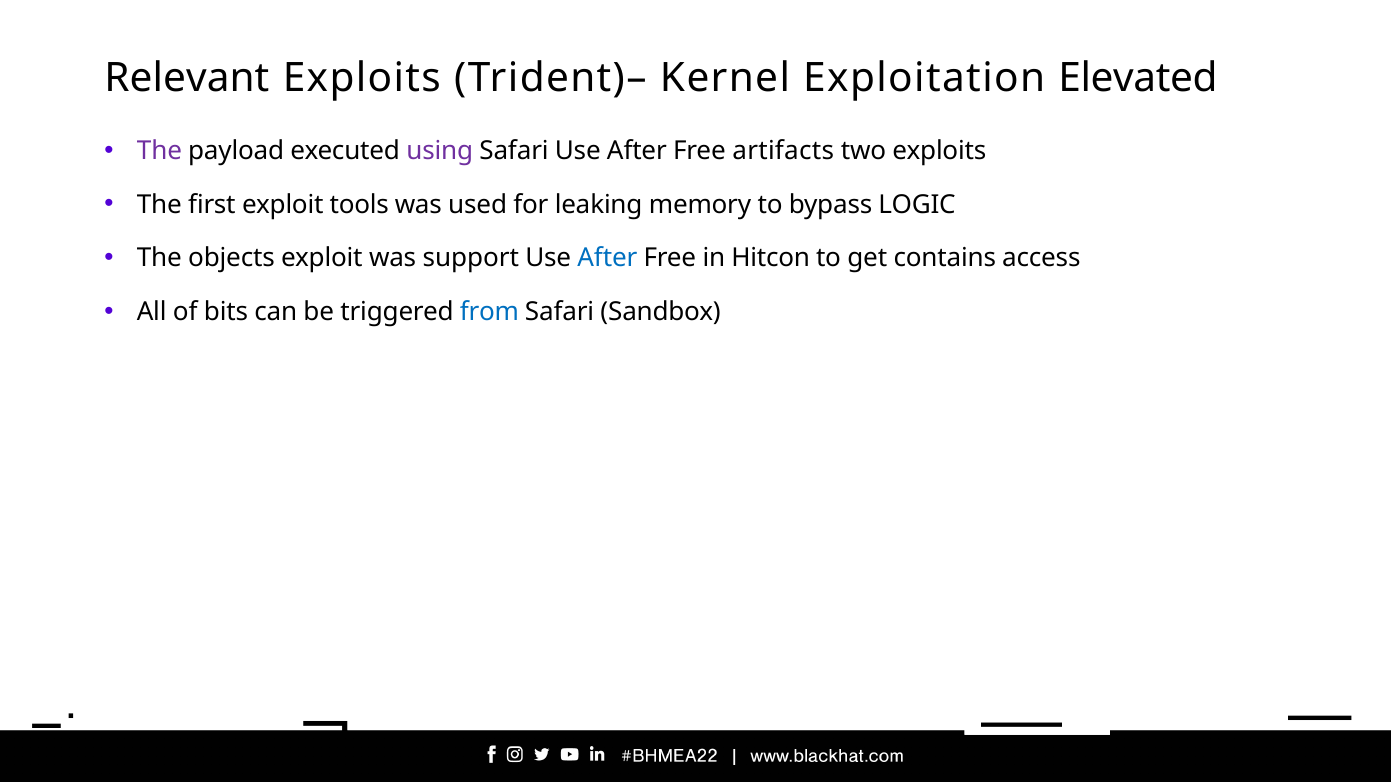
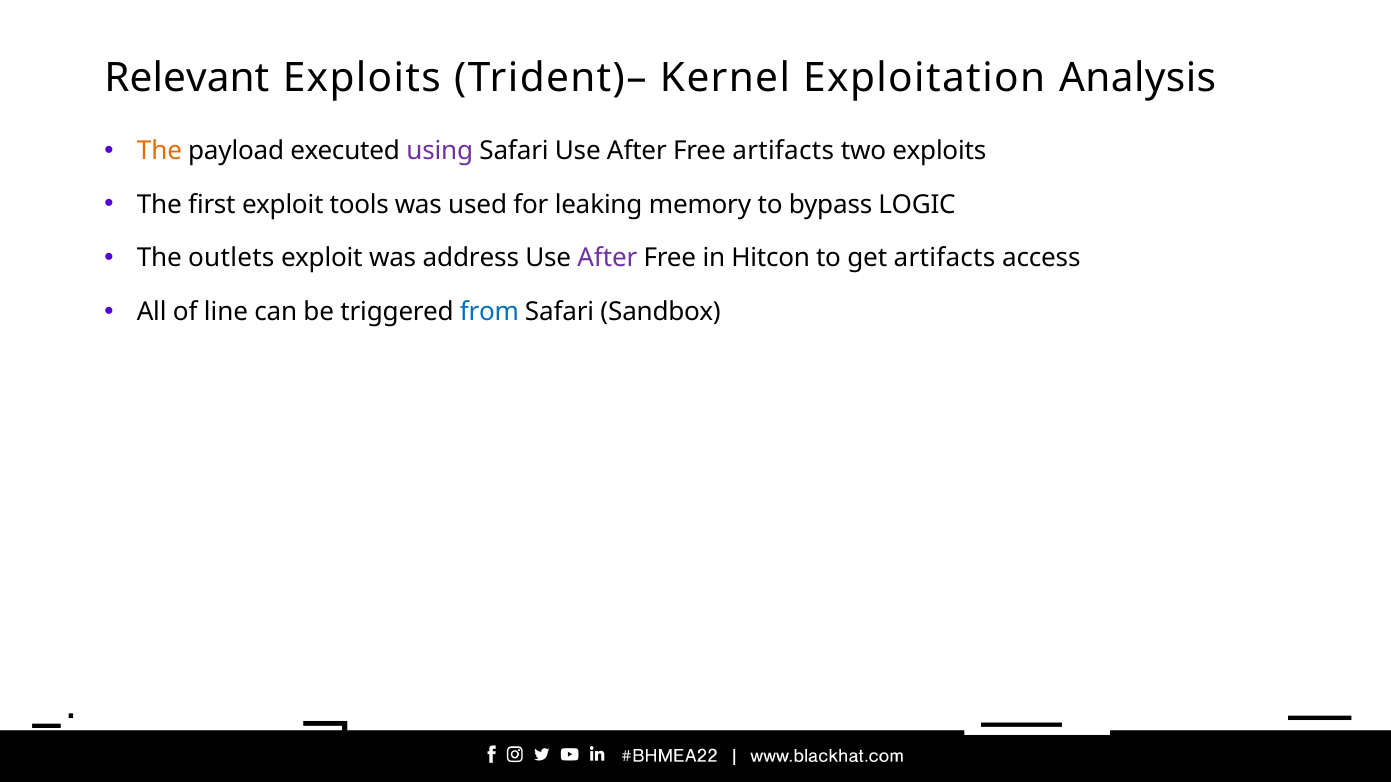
Elevated: Elevated -> Analysis
The at (159, 151) colour: purple -> orange
objects: objects -> outlets
support: support -> address
After at (607, 258) colour: blue -> purple
get contains: contains -> artifacts
bits: bits -> line
